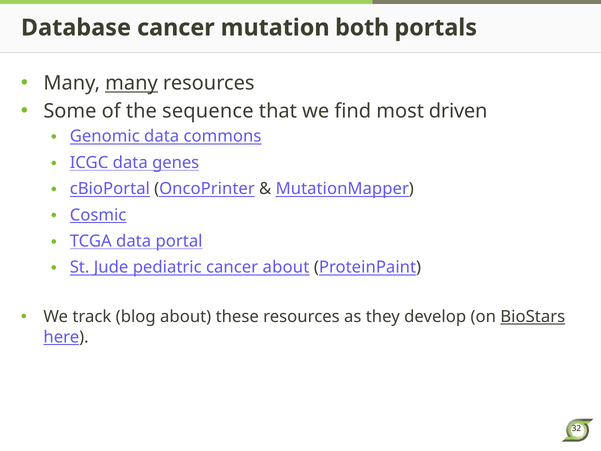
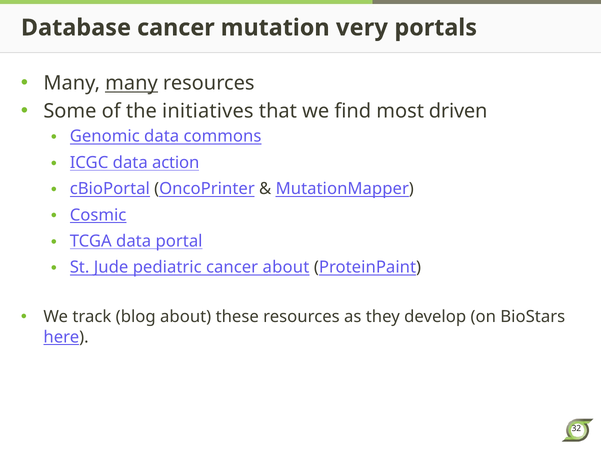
both: both -> very
sequence: sequence -> initiatives
genes: genes -> action
BioStars underline: present -> none
